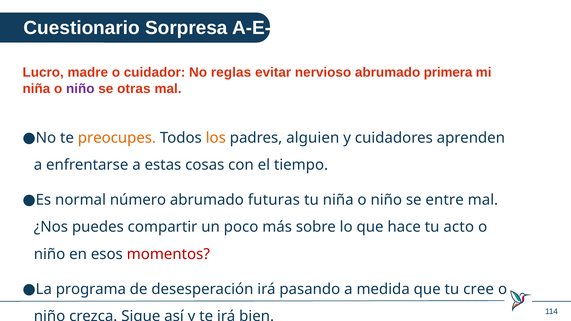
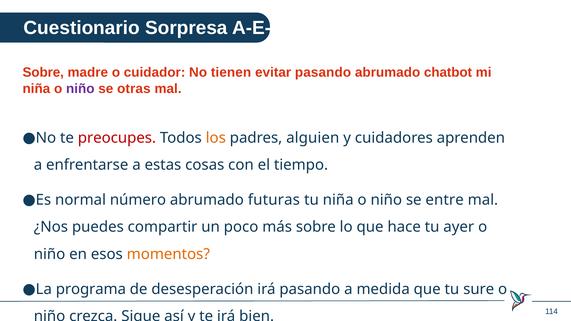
Lucro at (43, 73): Lucro -> Sobre
reglas: reglas -> tienen
evitar nervioso: nervioso -> pasando
primera: primera -> chatbot
preocupes colour: orange -> red
acto: acto -> ayer
momentos colour: red -> orange
cree: cree -> sure
